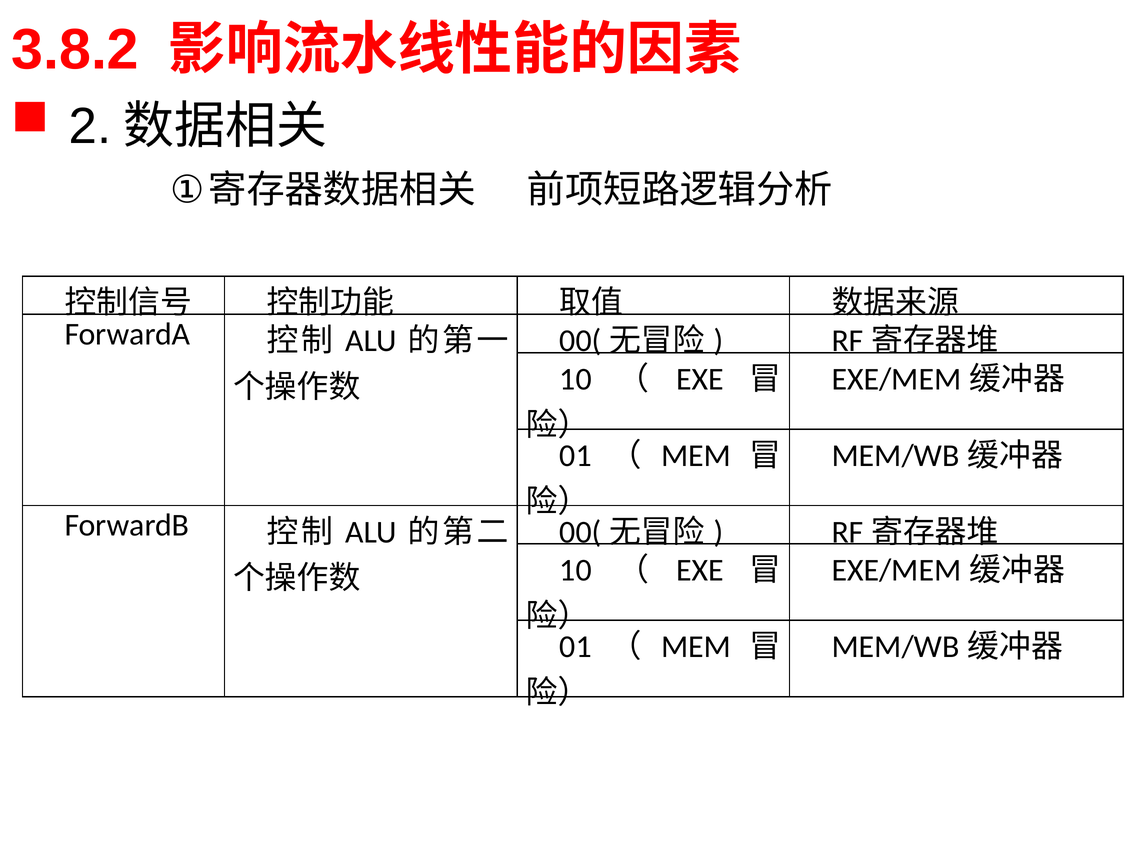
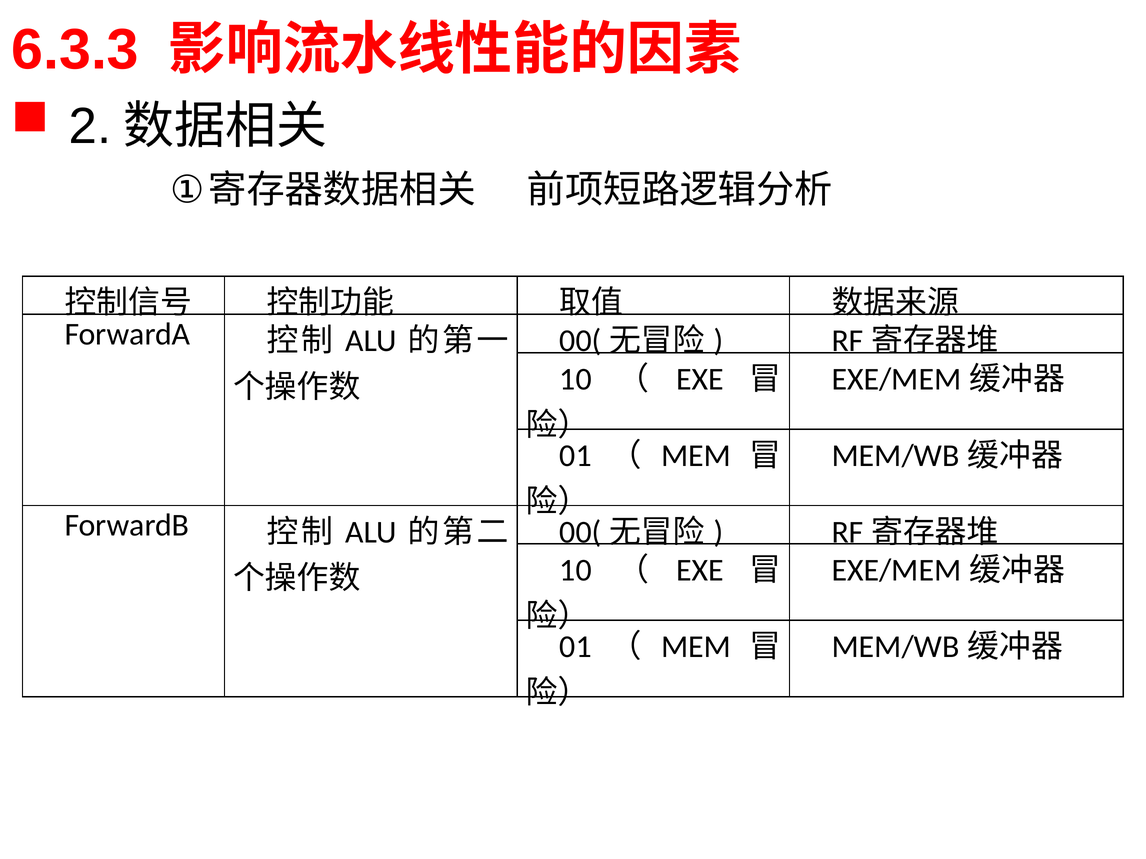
3.8.2: 3.8.2 -> 6.3.3
